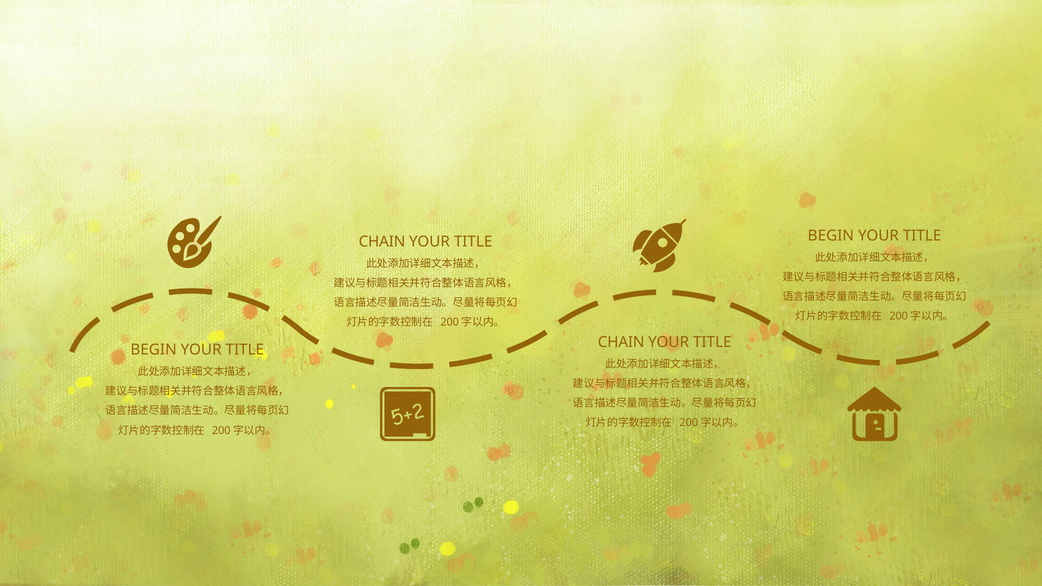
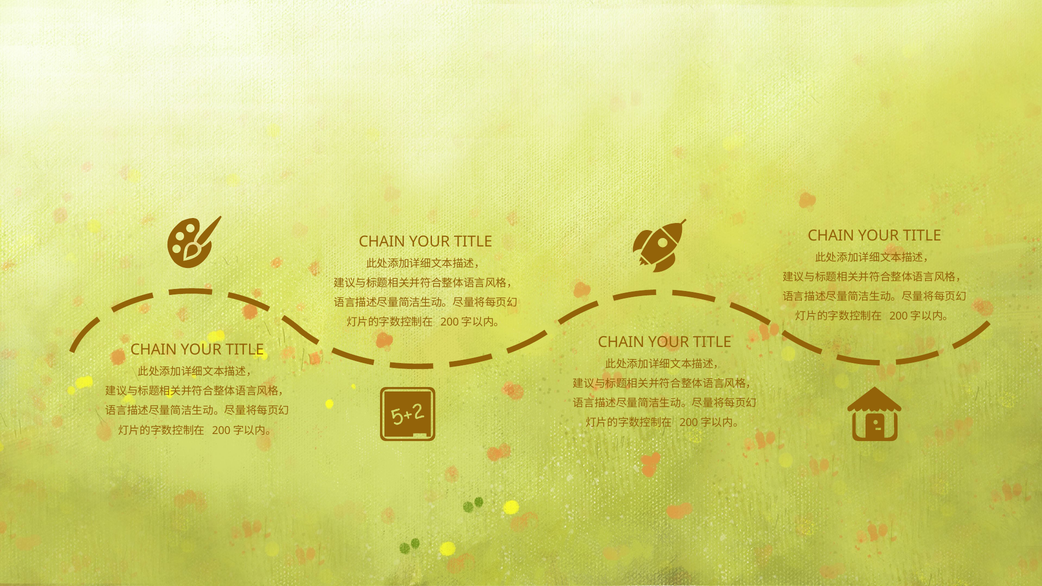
BEGIN at (831, 236): BEGIN -> CHAIN
BEGIN at (154, 350): BEGIN -> CHAIN
